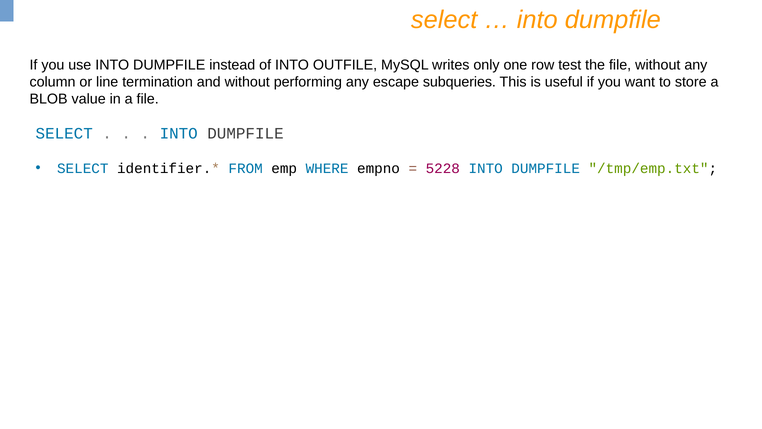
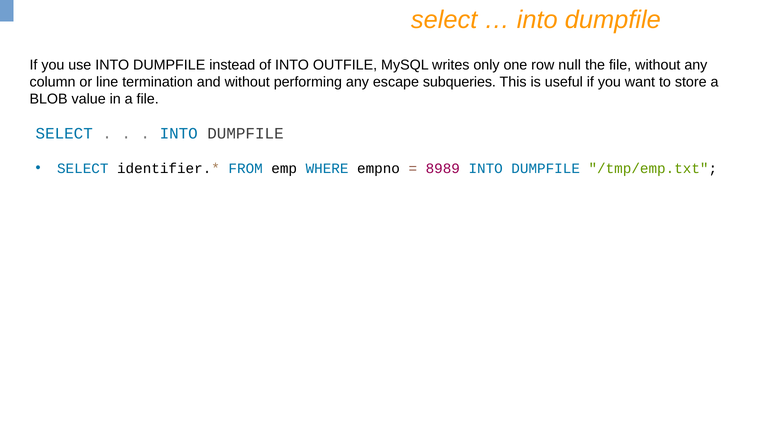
test: test -> null
5228: 5228 -> 8989
